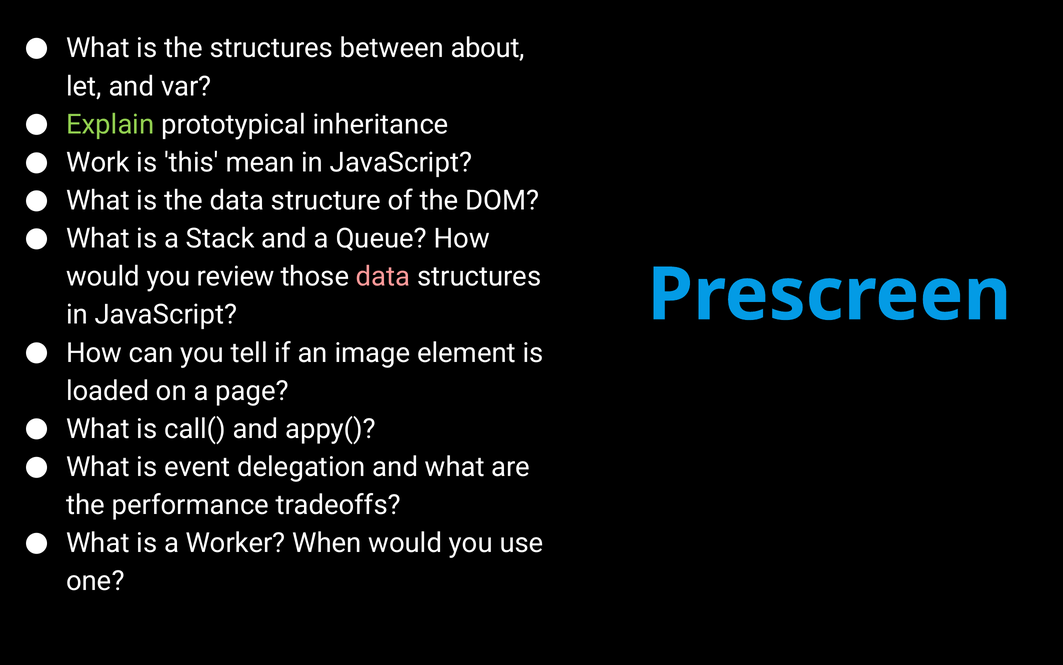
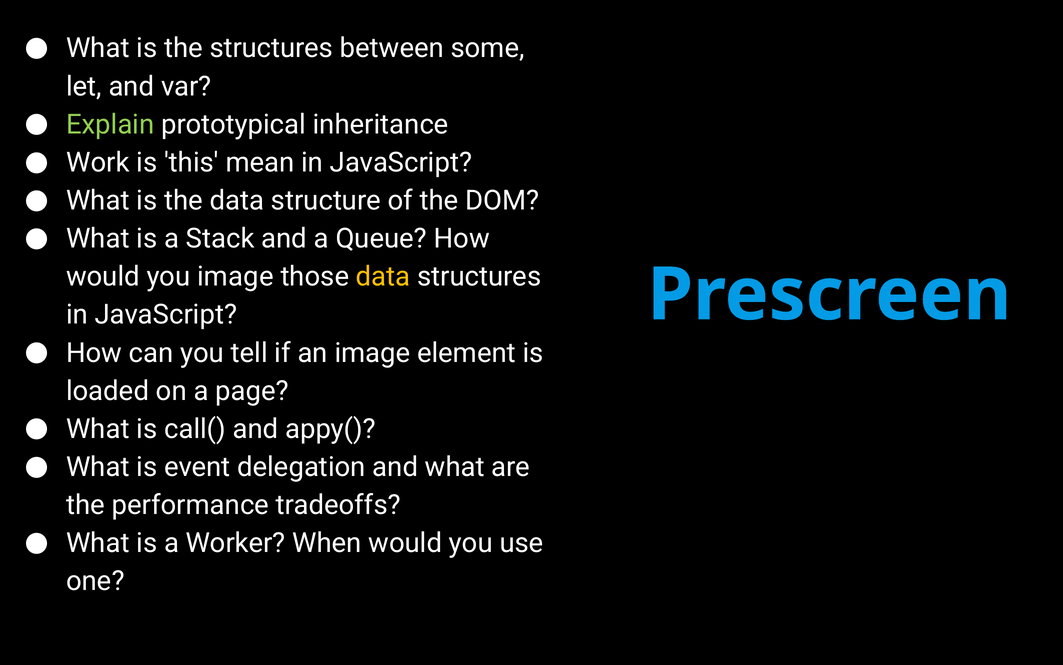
about: about -> some
you review: review -> image
data at (383, 277) colour: pink -> yellow
